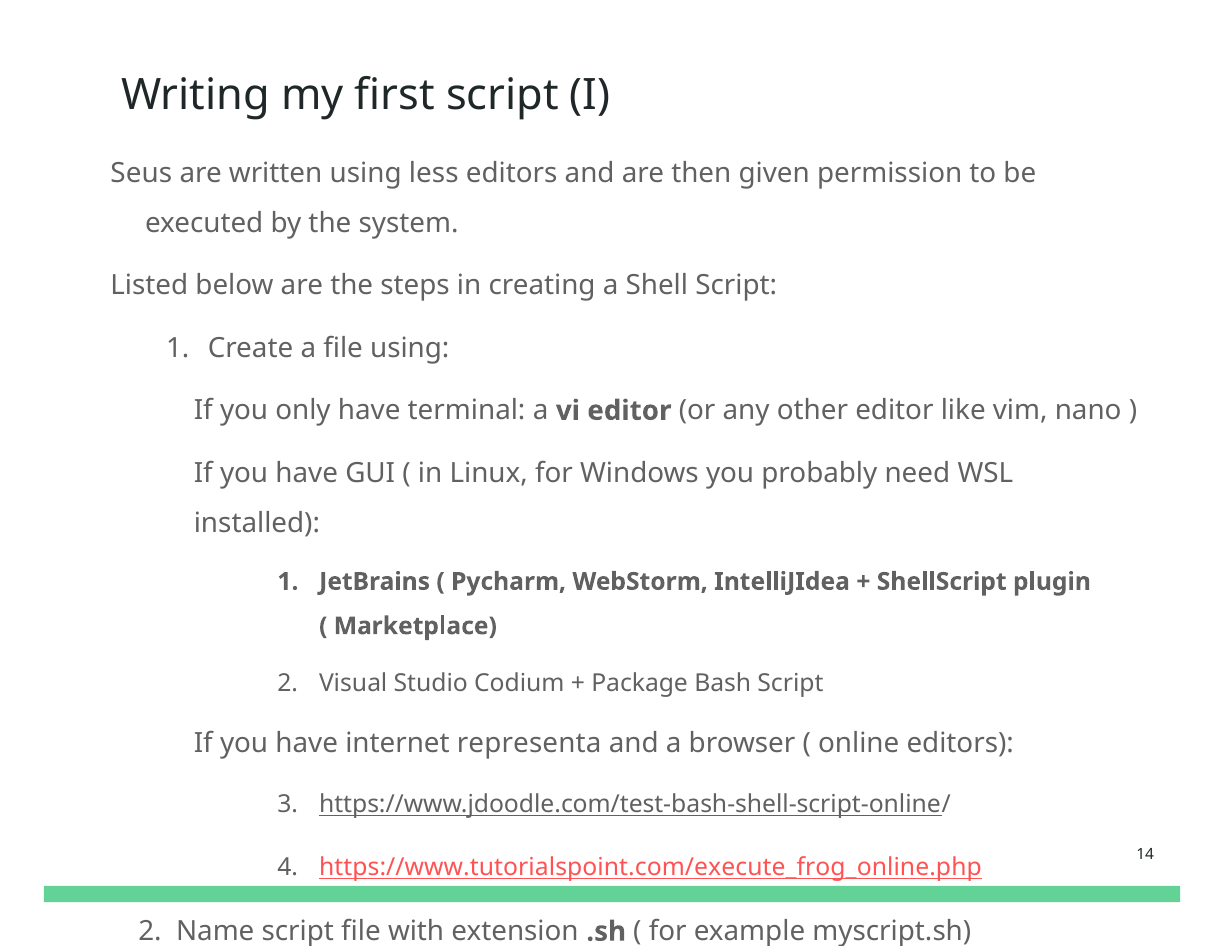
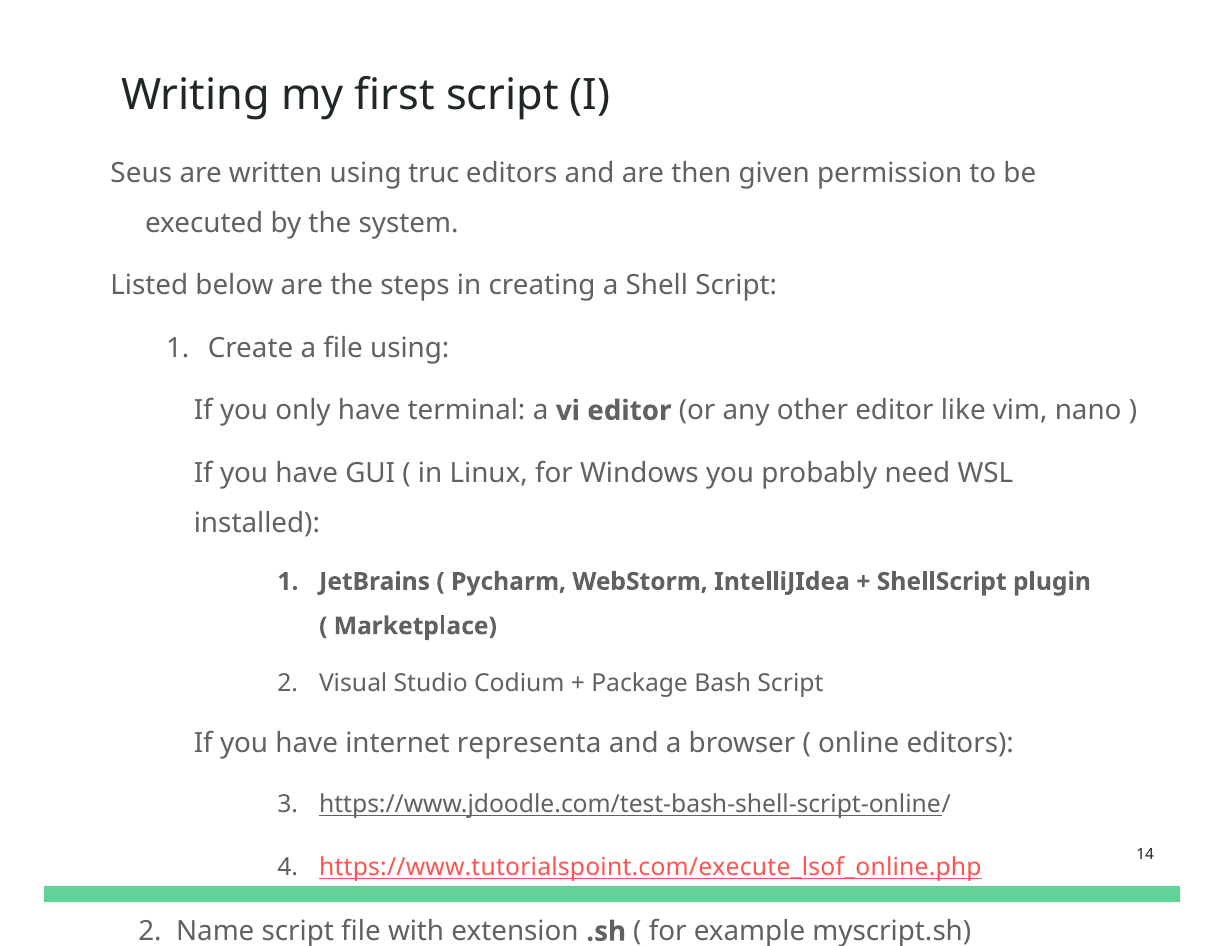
less: less -> truc
https://www.tutorialspoint.com/execute_frog_online.php: https://www.tutorialspoint.com/execute_frog_online.php -> https://www.tutorialspoint.com/execute_lsof_online.php
